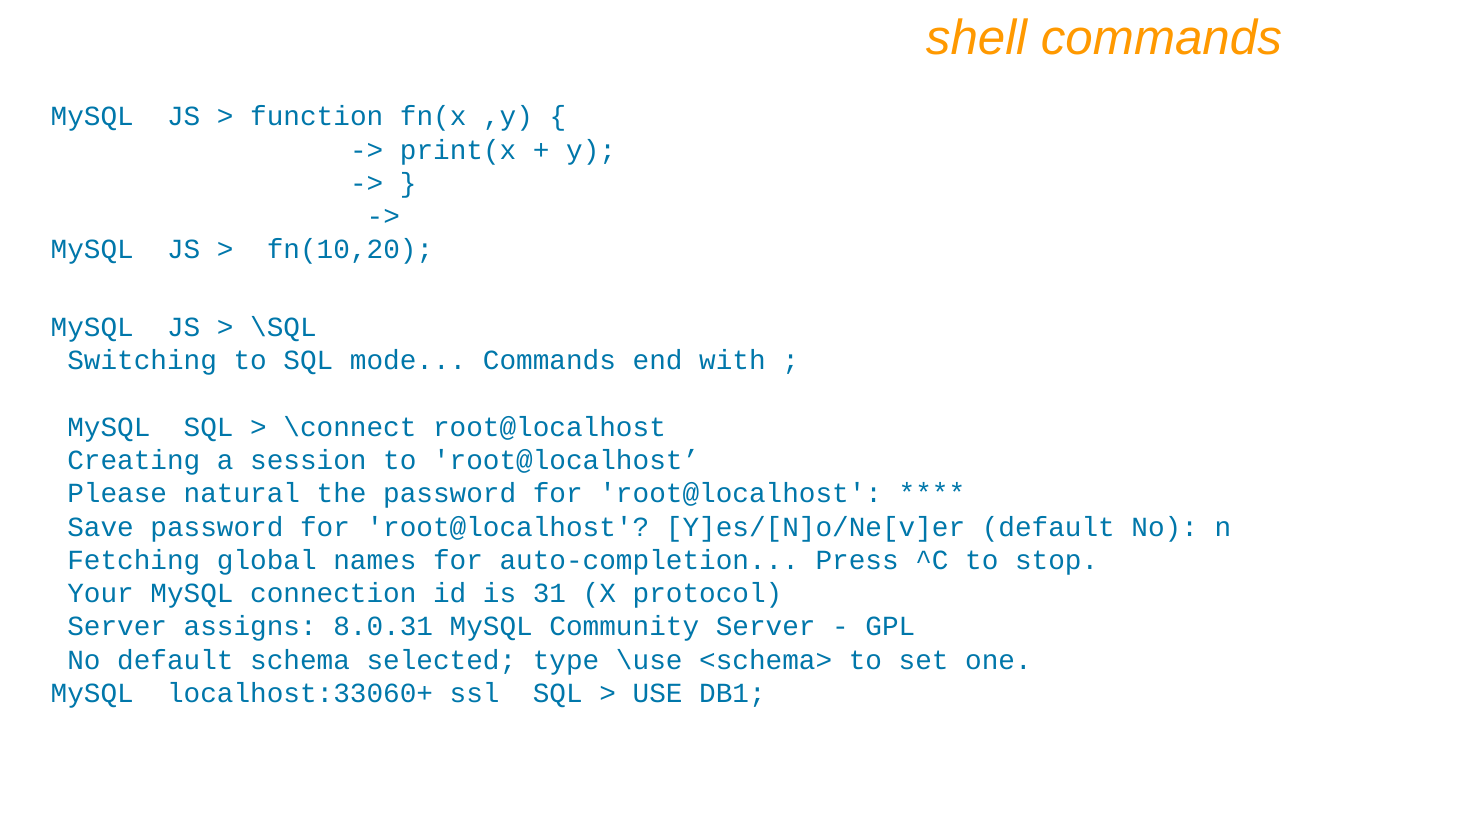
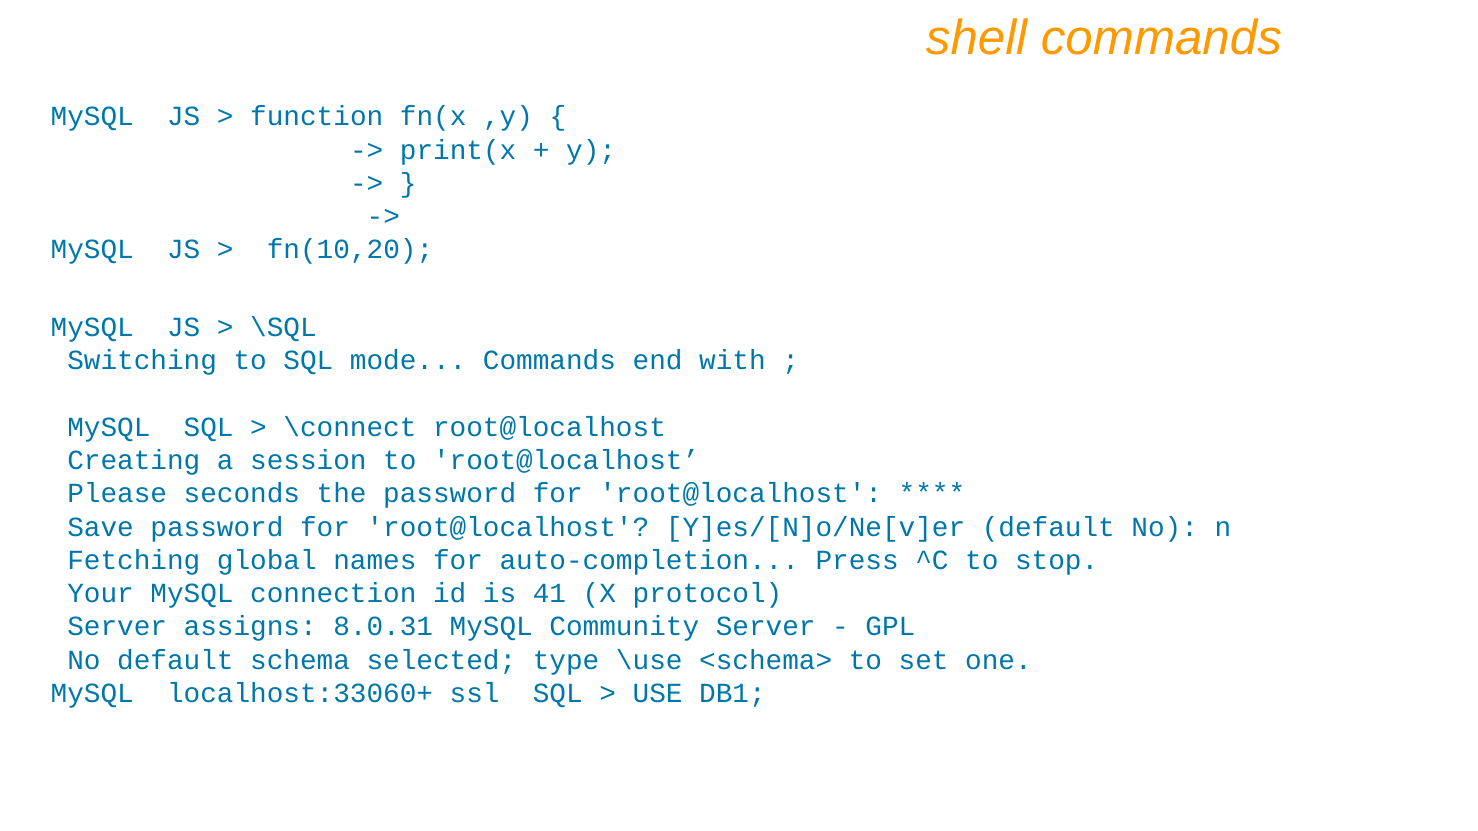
natural: natural -> seconds
31: 31 -> 41
